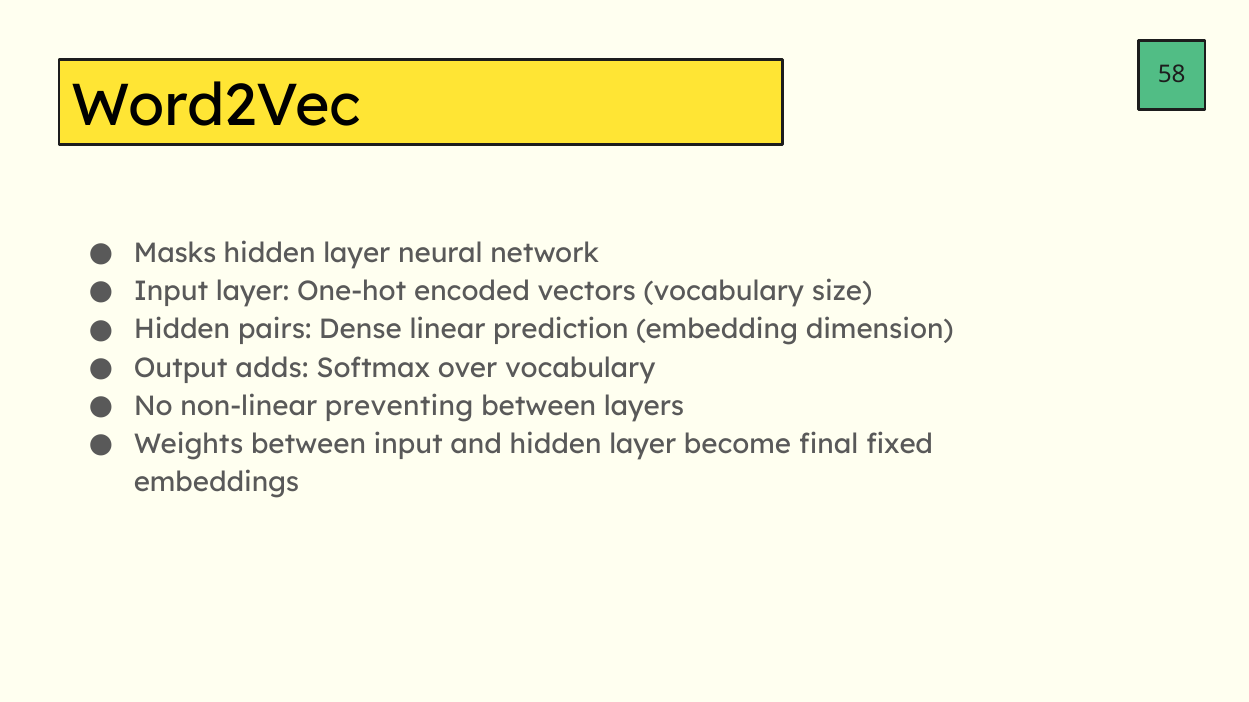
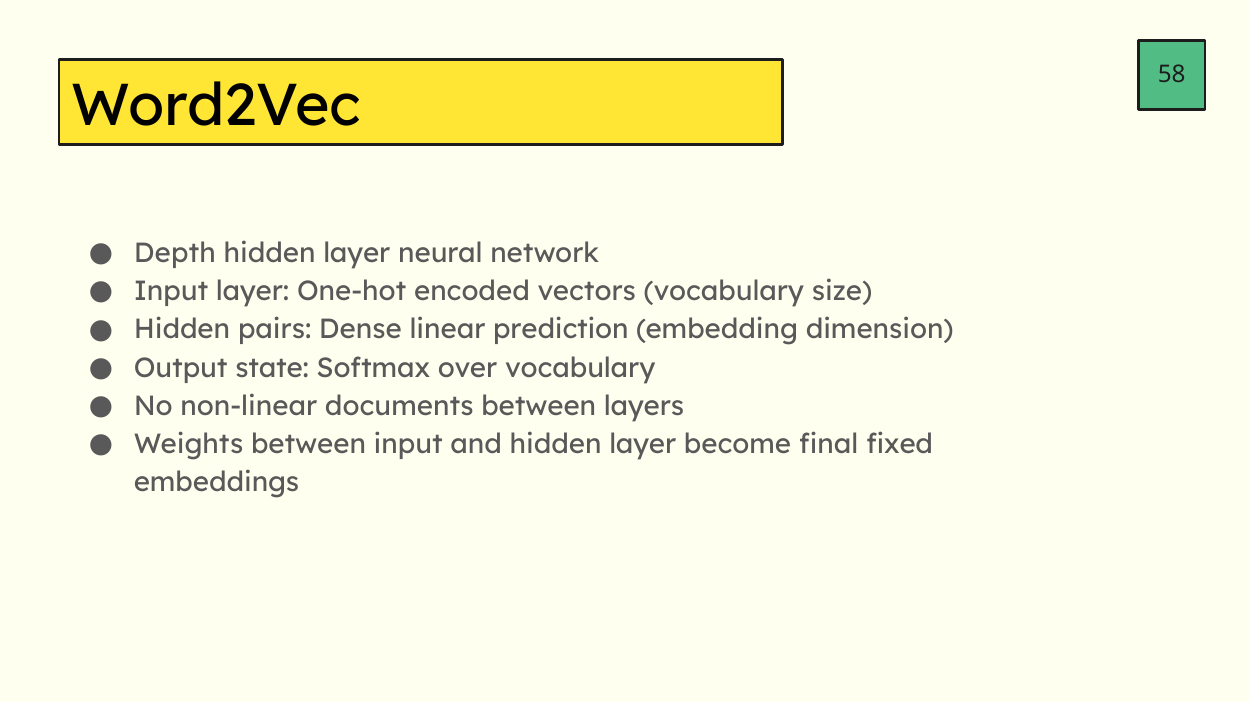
Masks: Masks -> Depth
adds: adds -> state
preventing: preventing -> documents
